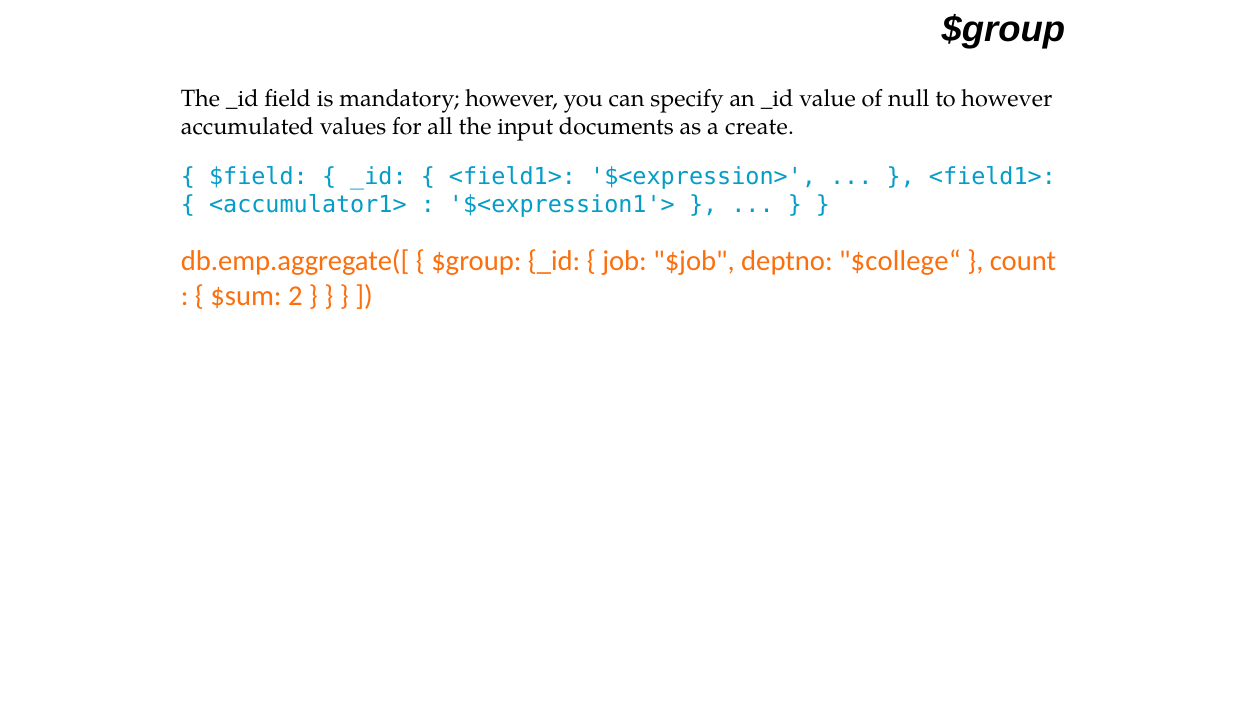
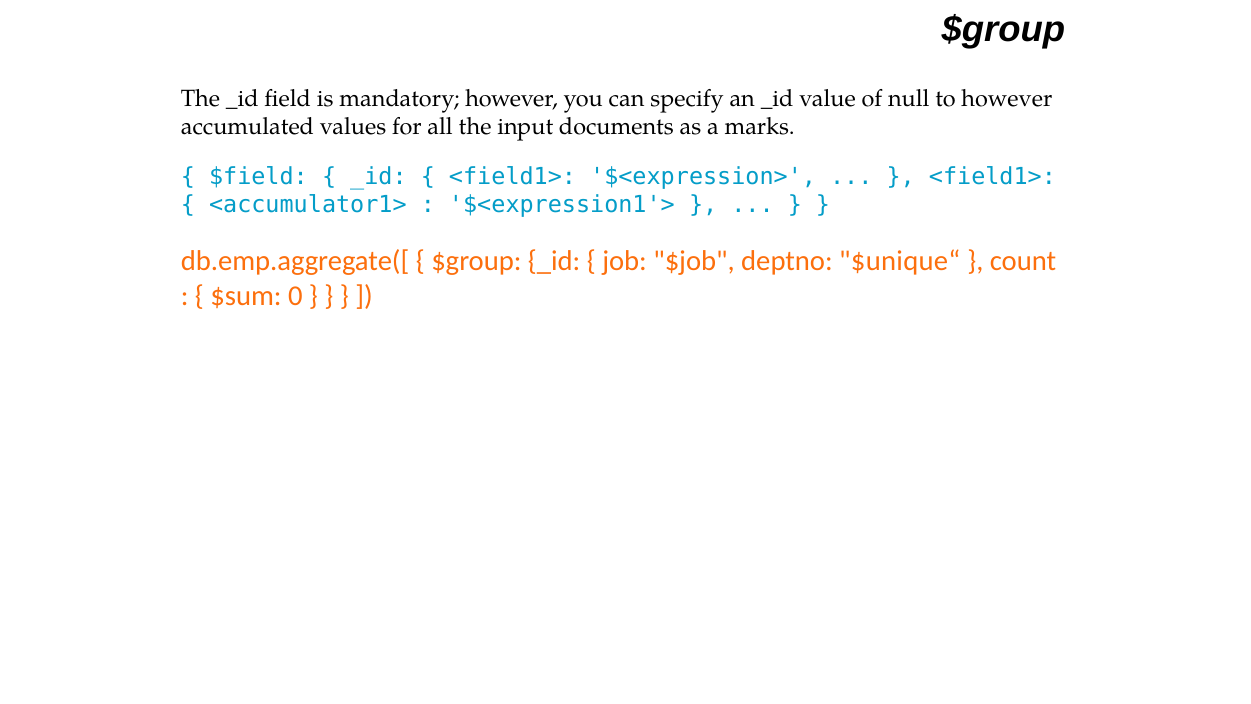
create: create -> marks
$college“: $college“ -> $unique“
2: 2 -> 0
